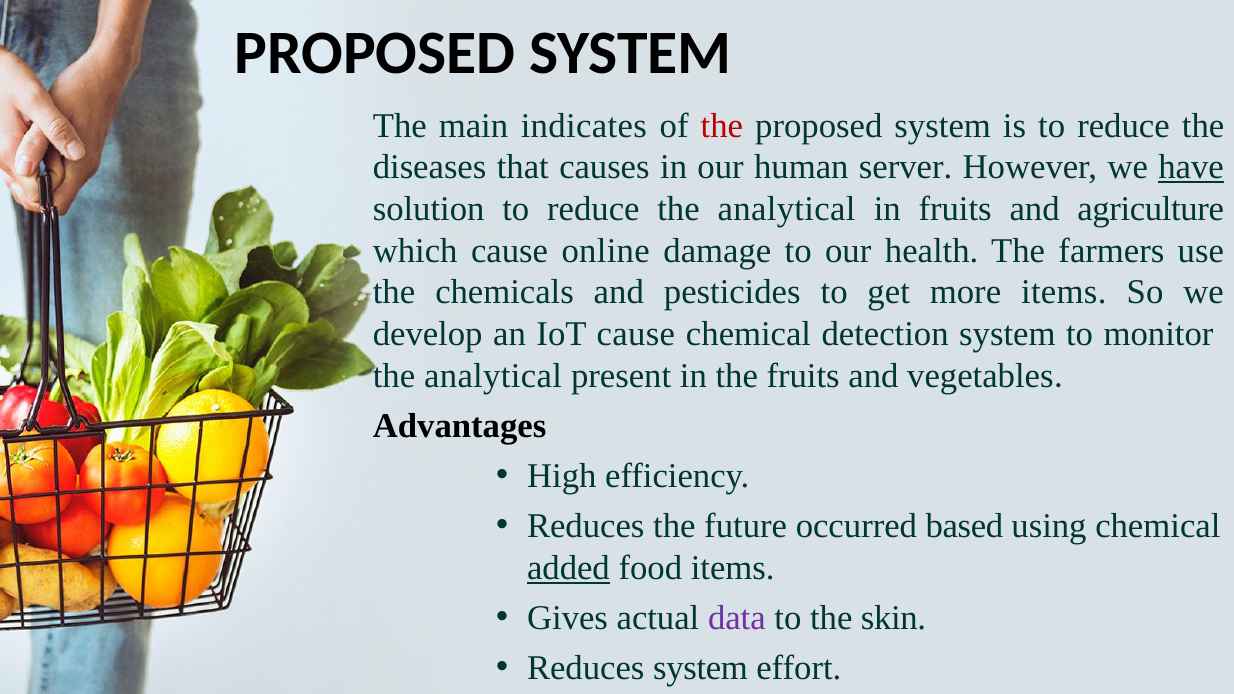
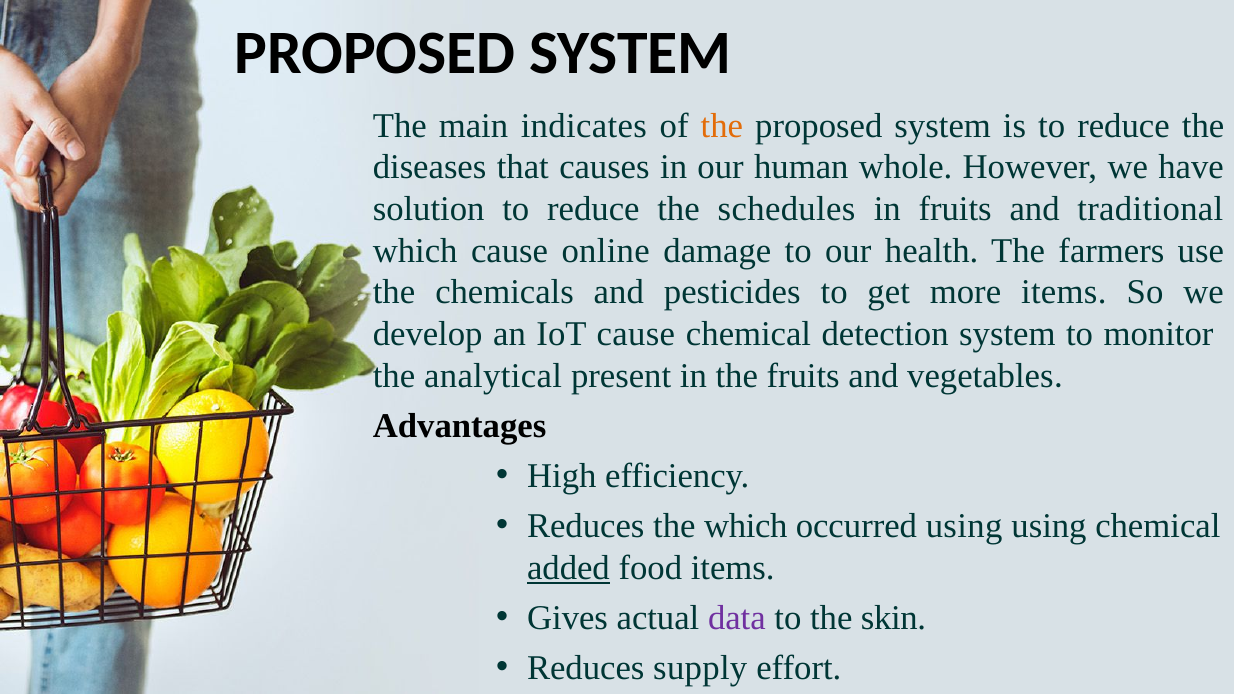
the at (722, 126) colour: red -> orange
server: server -> whole
have underline: present -> none
reduce the analytical: analytical -> schedules
agriculture: agriculture -> traditional
the future: future -> which
occurred based: based -> using
Reduces system: system -> supply
